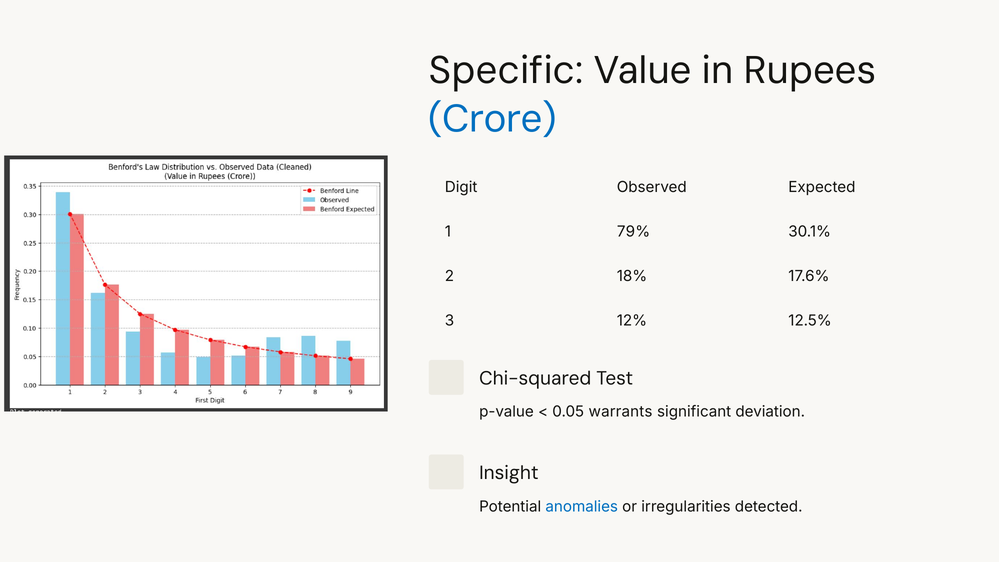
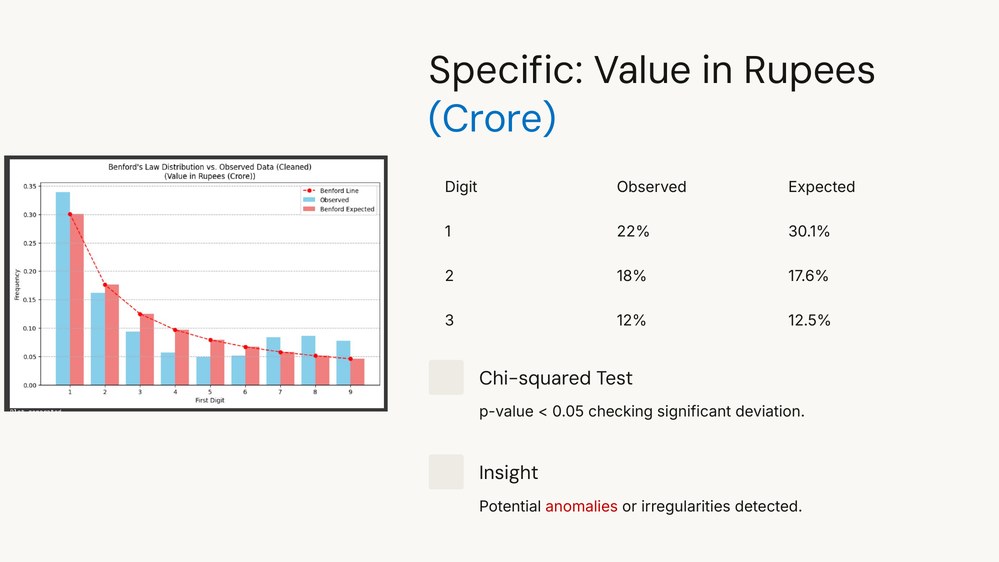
79%: 79% -> 22%
warrants: warrants -> checking
anomalies colour: blue -> red
